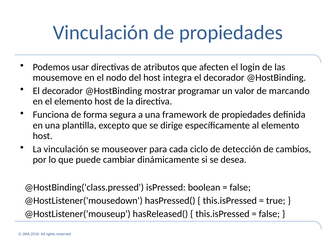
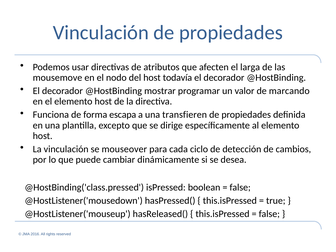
login: login -> larga
integra: integra -> todavía
segura: segura -> escapa
framework: framework -> transfieren
